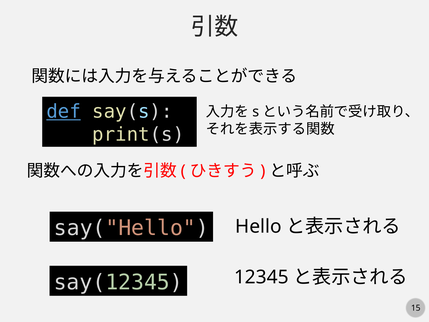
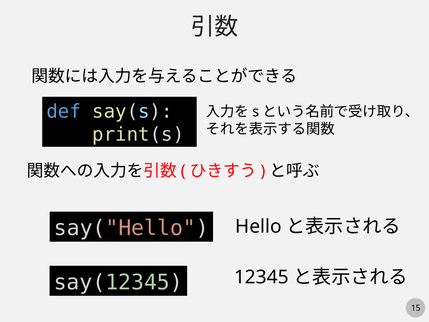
def underline: present -> none
